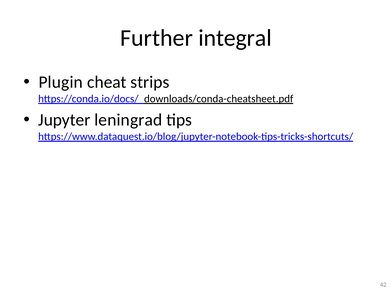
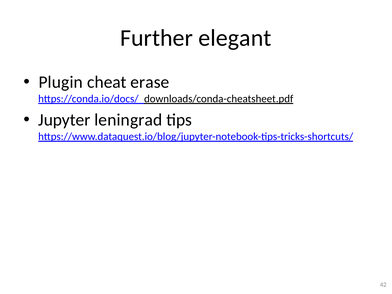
integral: integral -> elegant
strips: strips -> erase
